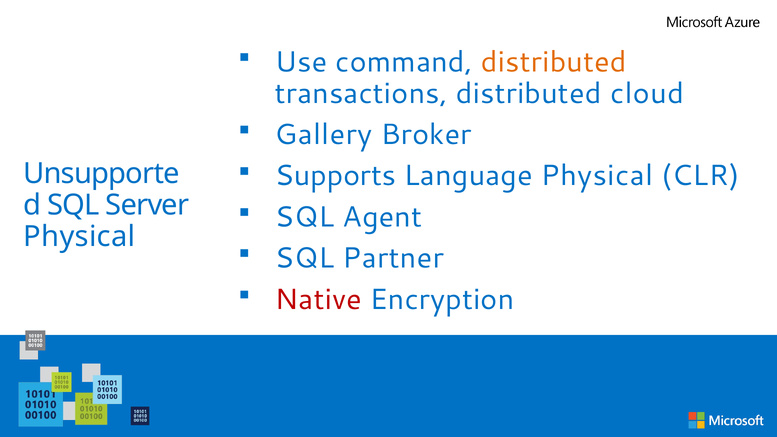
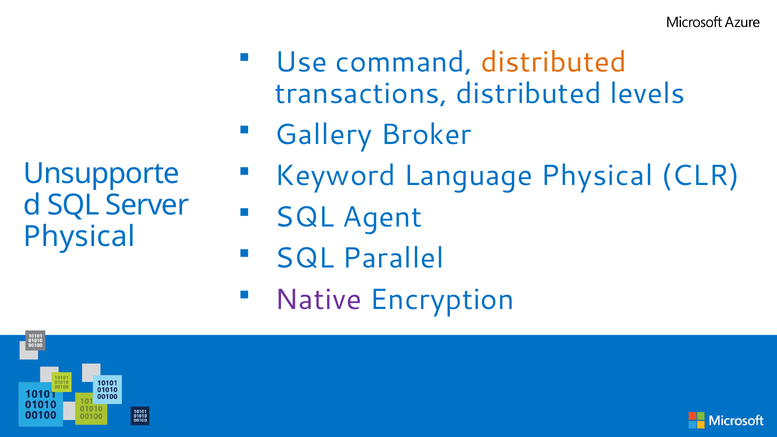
cloud: cloud -> levels
Supports: Supports -> Keyword
Partner: Partner -> Parallel
Native colour: red -> purple
